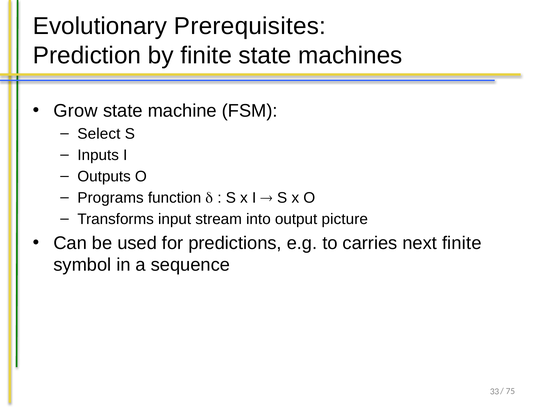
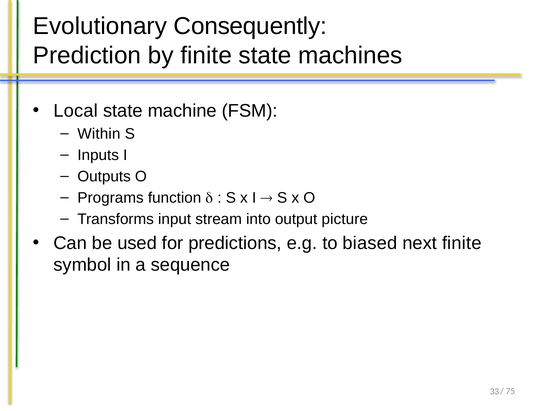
Prerequisites: Prerequisites -> Consequently
Grow: Grow -> Local
Select: Select -> Within
carries: carries -> biased
